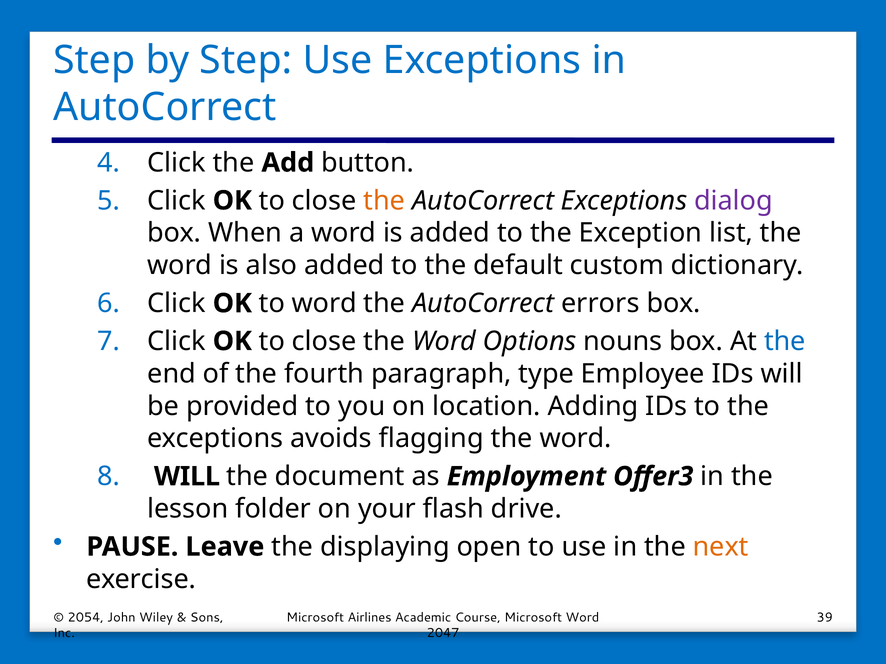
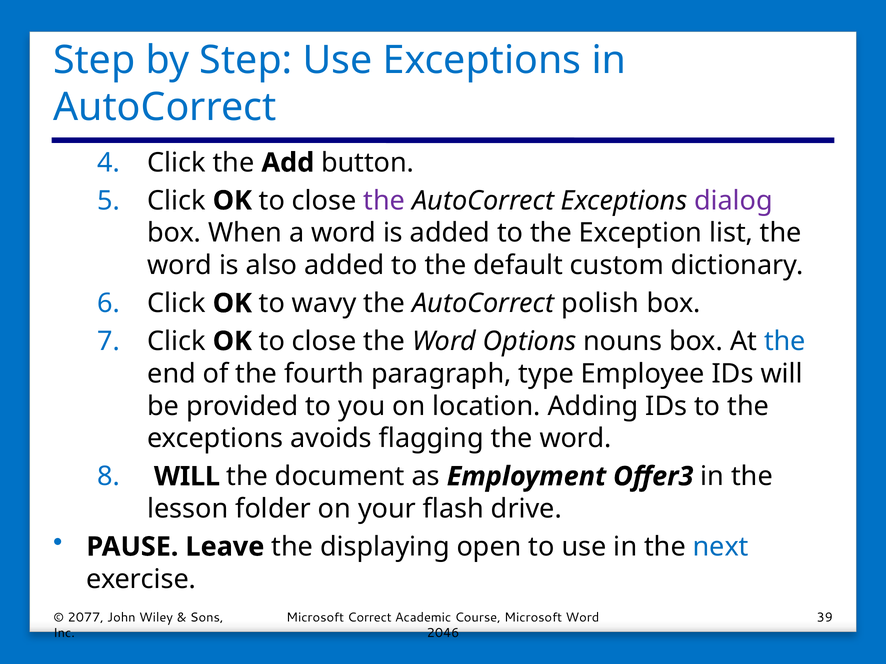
the at (384, 201) colour: orange -> purple
to word: word -> wavy
errors: errors -> polish
next colour: orange -> blue
2054: 2054 -> 2077
Airlines: Airlines -> Correct
2047: 2047 -> 2046
